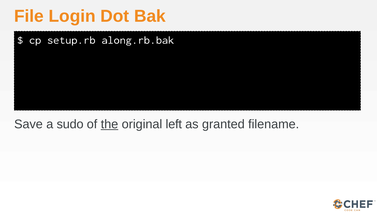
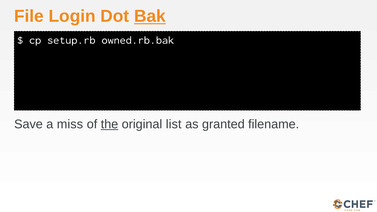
Bak underline: none -> present
along.rb.bak: along.rb.bak -> owned.rb.bak
sudo: sudo -> miss
left: left -> list
